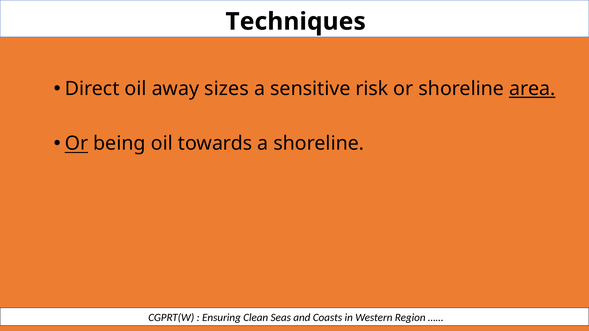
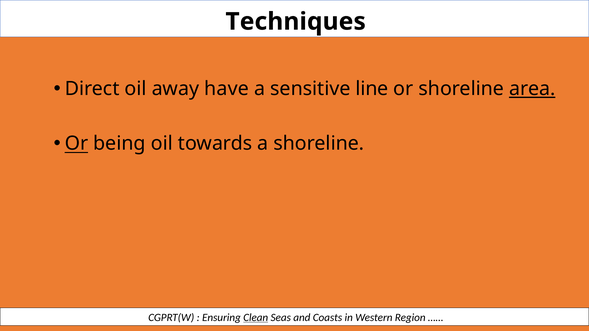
sizes: sizes -> have
risk: risk -> line
Clean underline: none -> present
